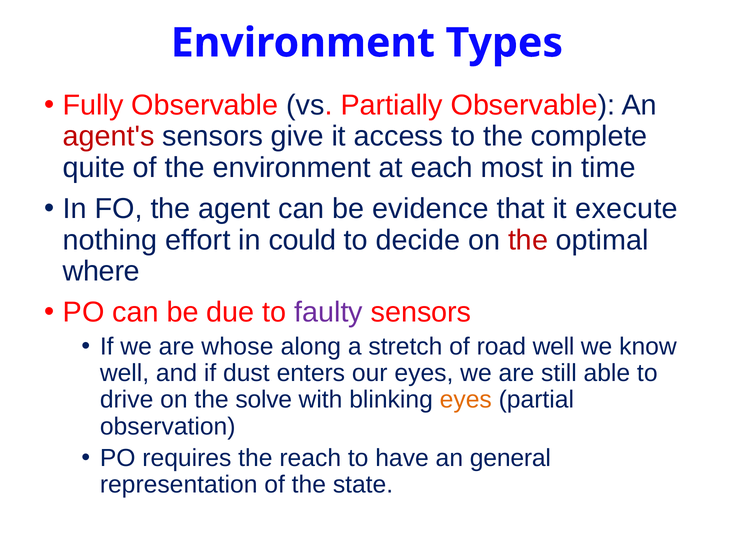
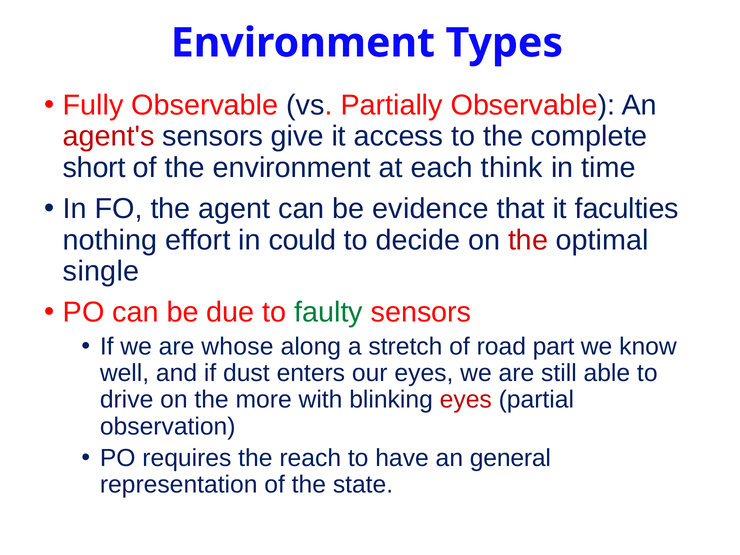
quite: quite -> short
most: most -> think
execute: execute -> faculties
where: where -> single
faulty colour: purple -> green
road well: well -> part
solve: solve -> more
eyes at (466, 400) colour: orange -> red
